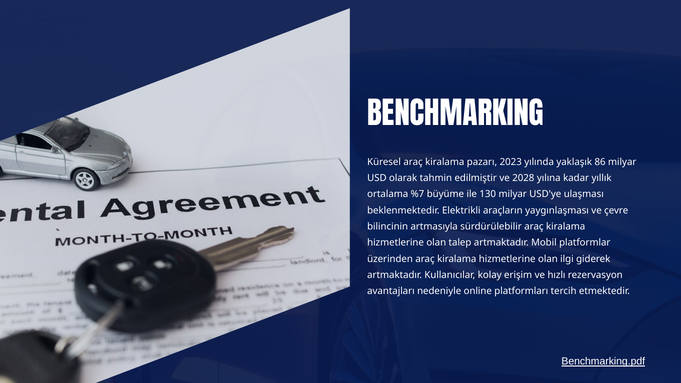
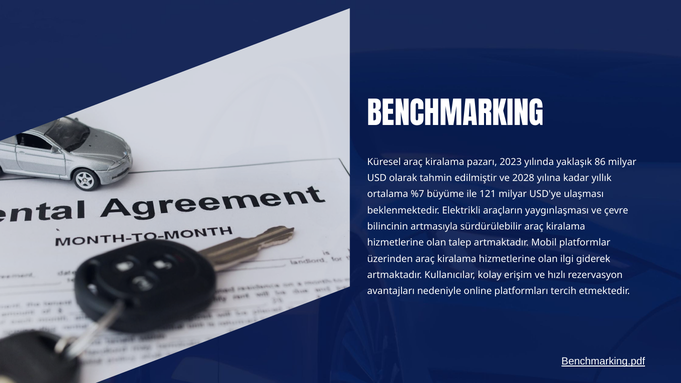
130: 130 -> 121
